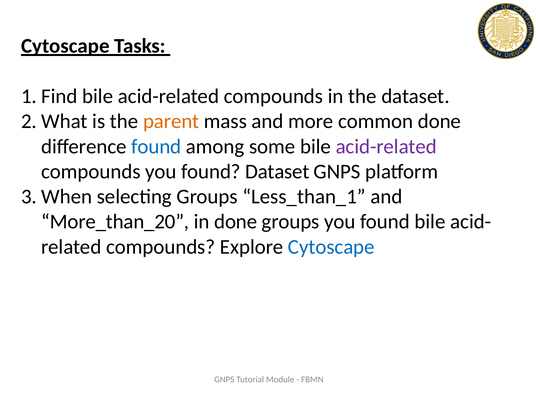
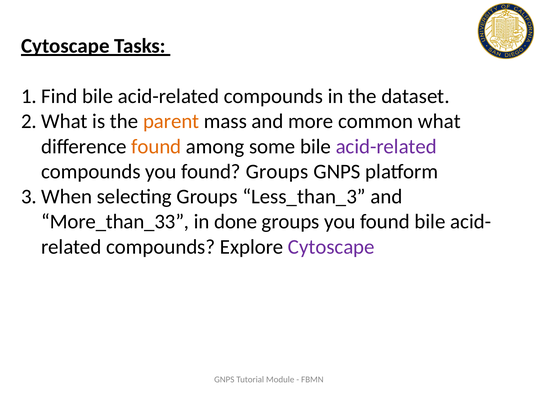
common done: done -> what
found at (156, 147) colour: blue -> orange
found Dataset: Dataset -> Groups
Less_than_1: Less_than_1 -> Less_than_3
More_than_20: More_than_20 -> More_than_33
Cytoscape at (331, 247) colour: blue -> purple
